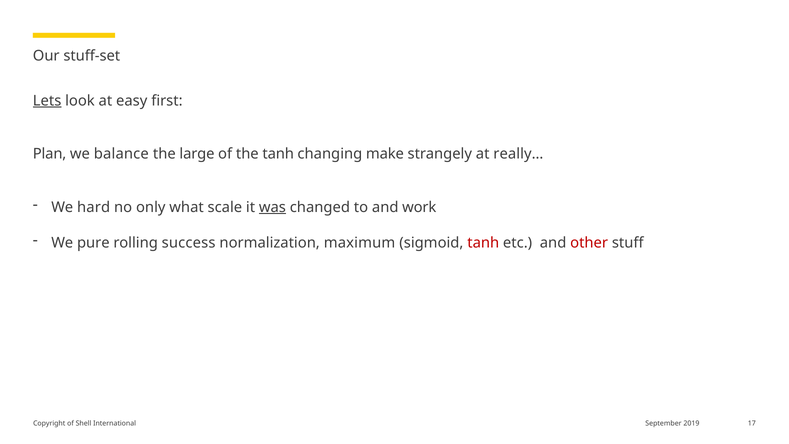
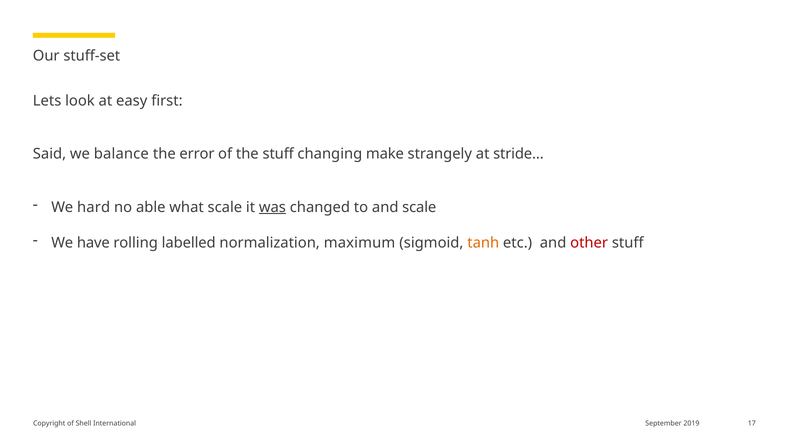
Lets underline: present -> none
Plan: Plan -> Said
large: large -> error
the tanh: tanh -> stuff
really…: really… -> stride…
only: only -> able
and work: work -> scale
pure: pure -> have
success: success -> labelled
tanh at (483, 243) colour: red -> orange
